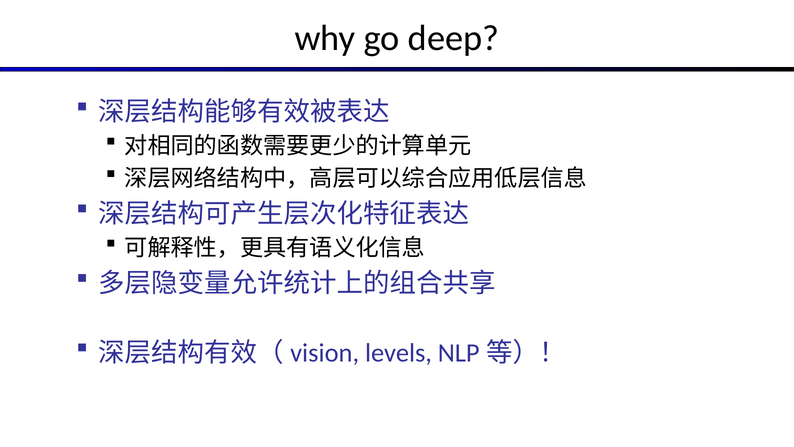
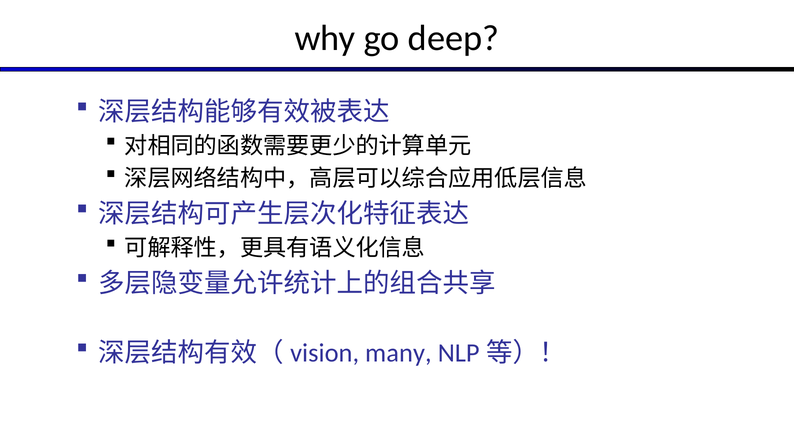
levels: levels -> many
